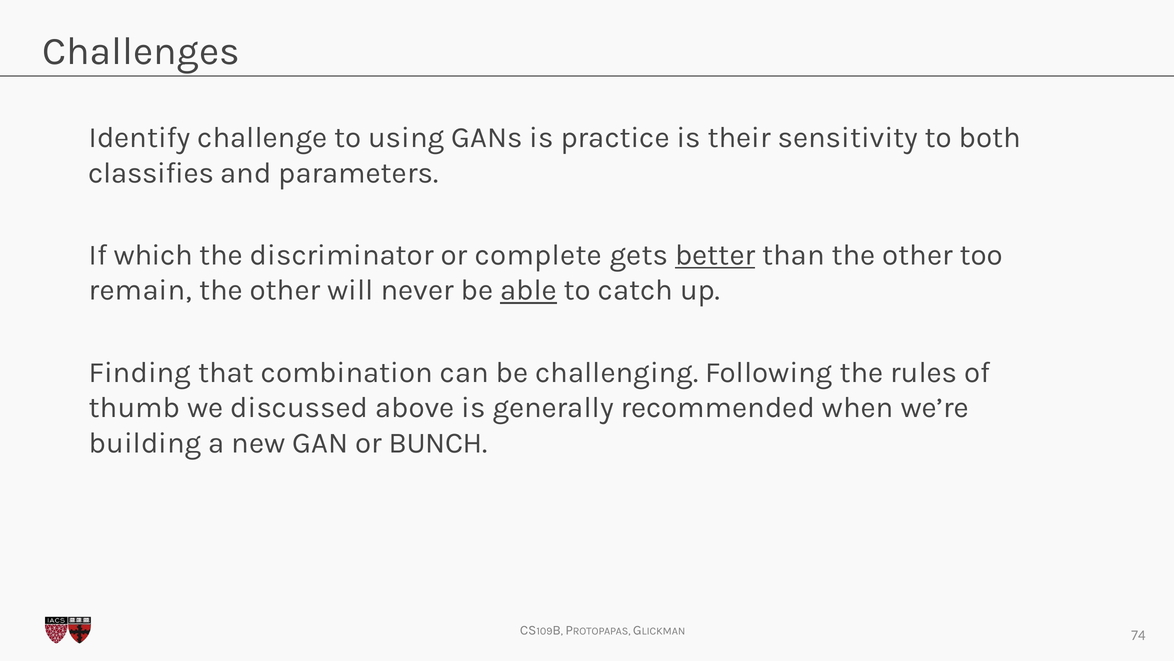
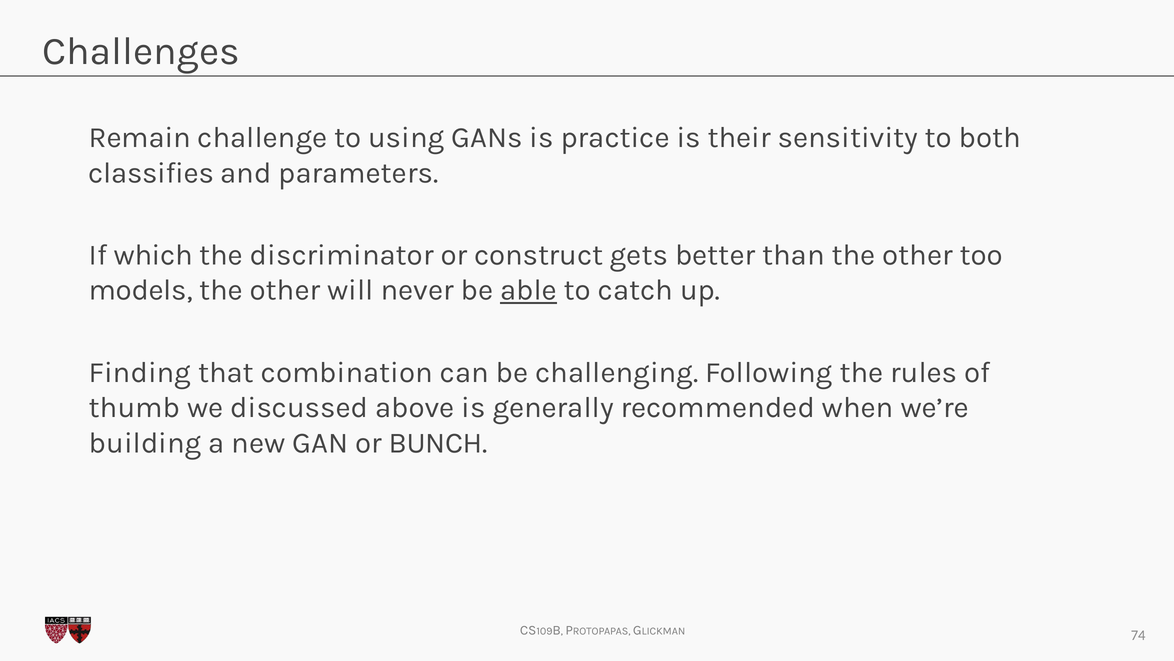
Identify: Identify -> Remain
complete: complete -> construct
better underline: present -> none
remain: remain -> models
